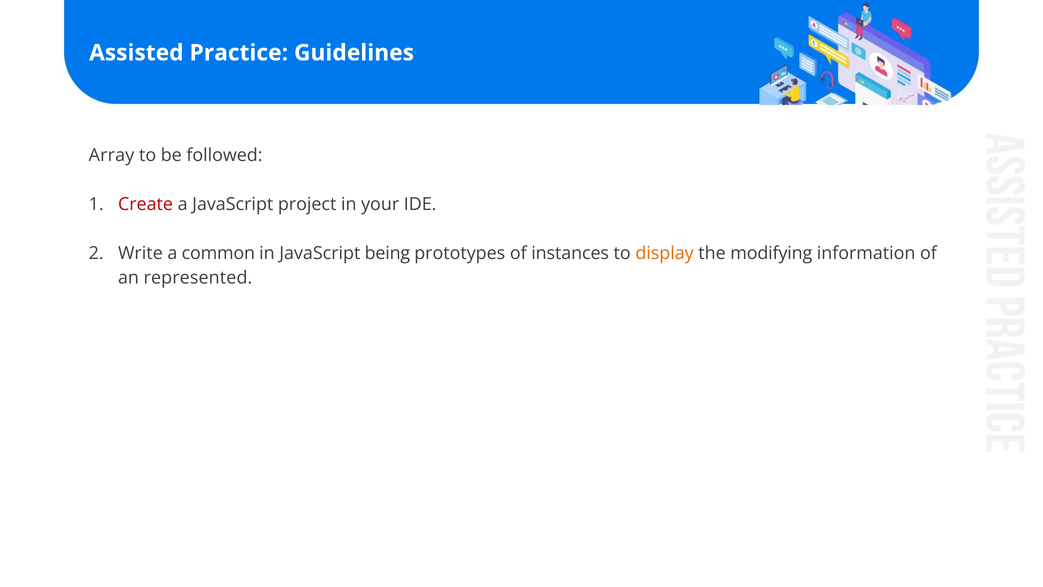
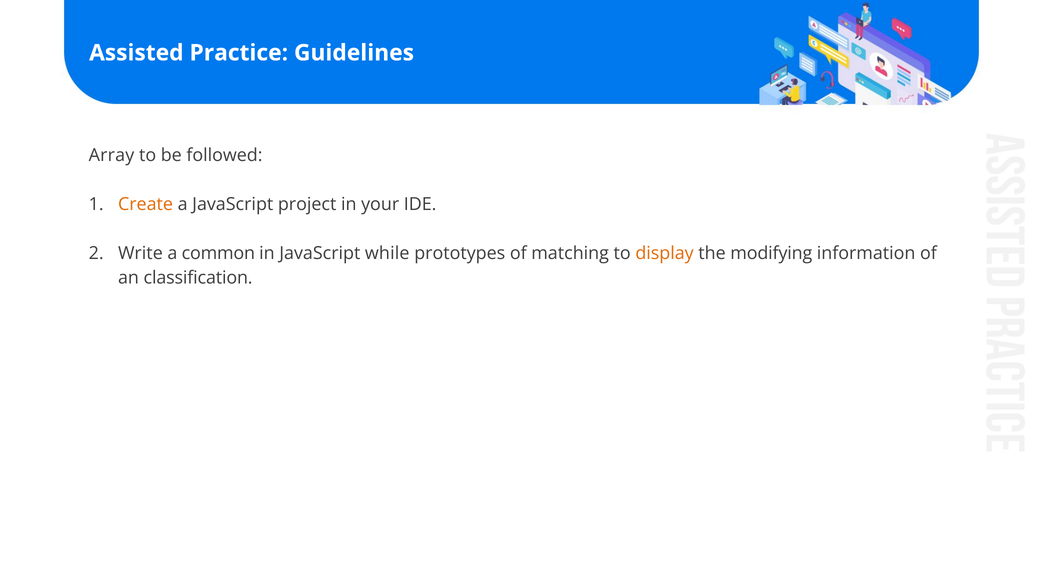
Create colour: red -> orange
being: being -> while
instances: instances -> matching
represented: represented -> classification
